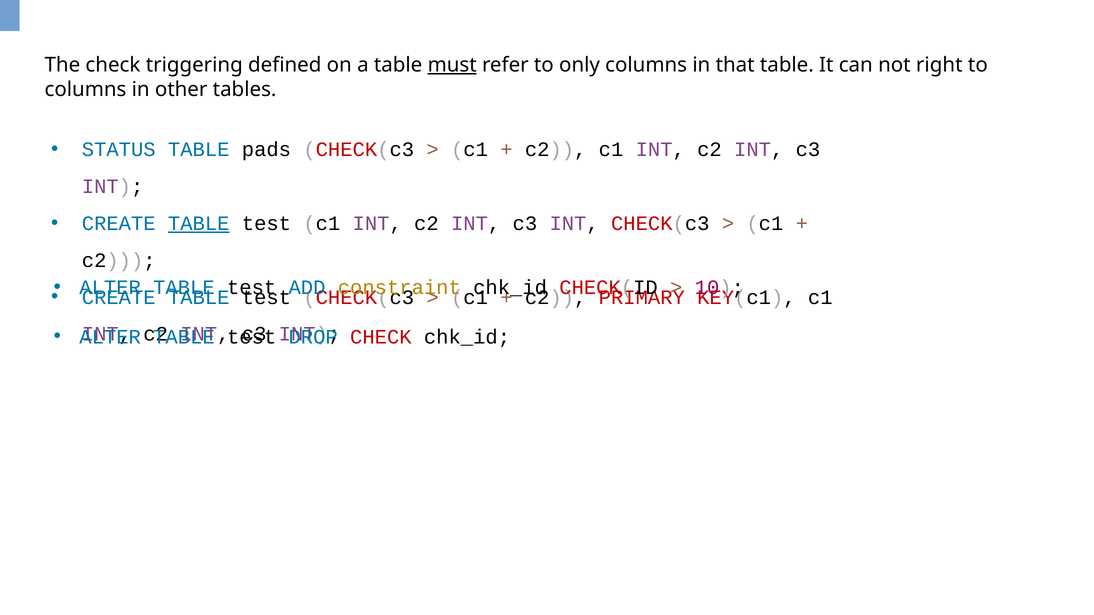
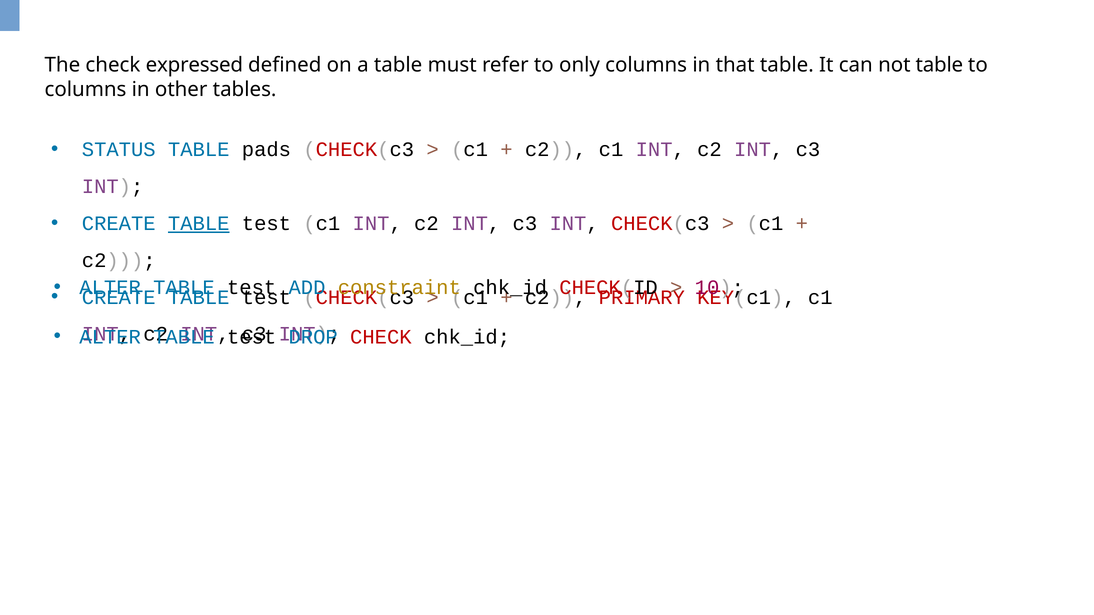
triggering: triggering -> expressed
must underline: present -> none
not right: right -> table
